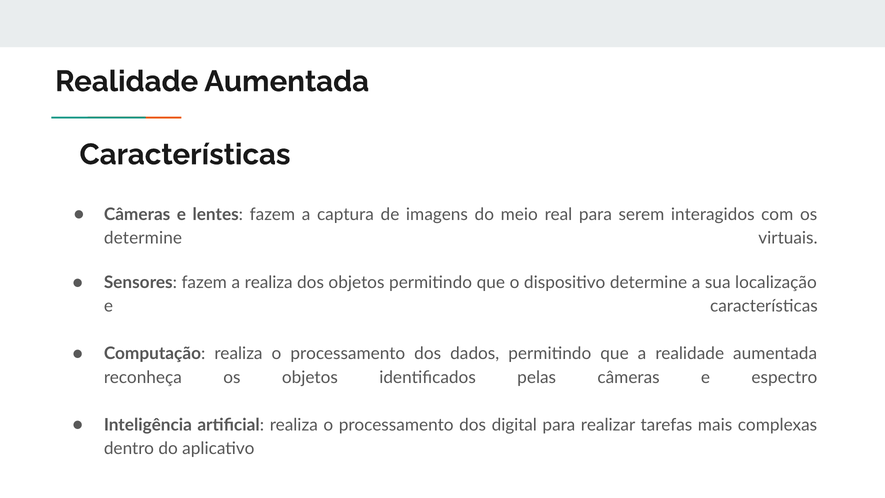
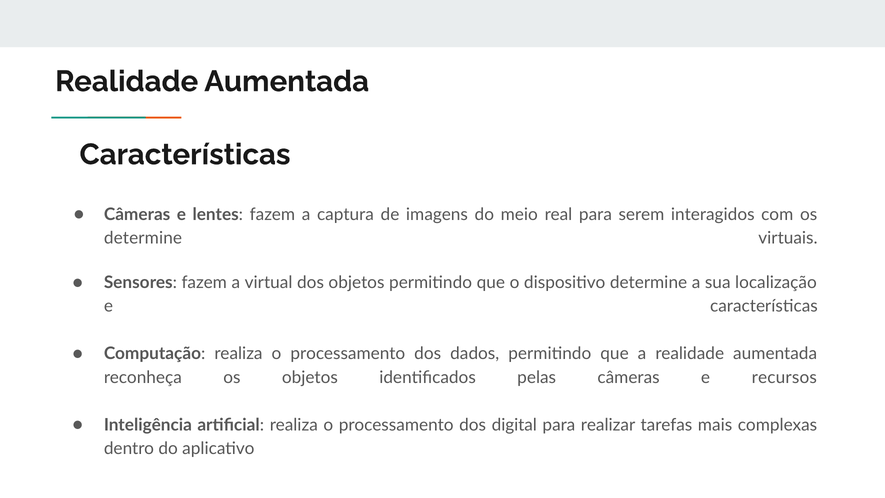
a realiza: realiza -> virtual
espectro: espectro -> recursos
